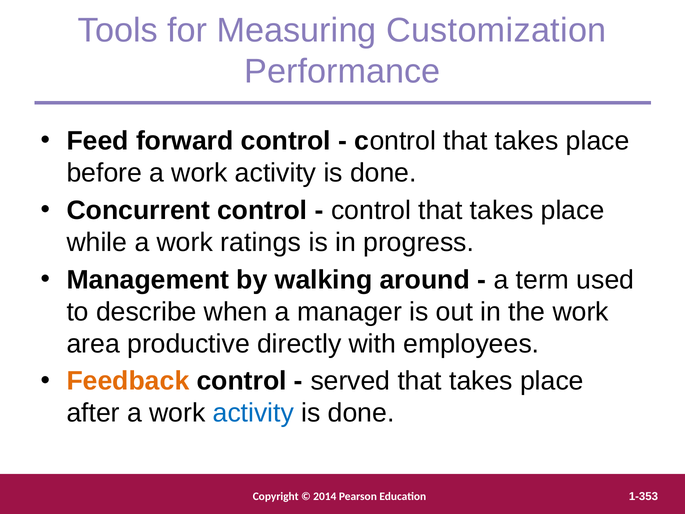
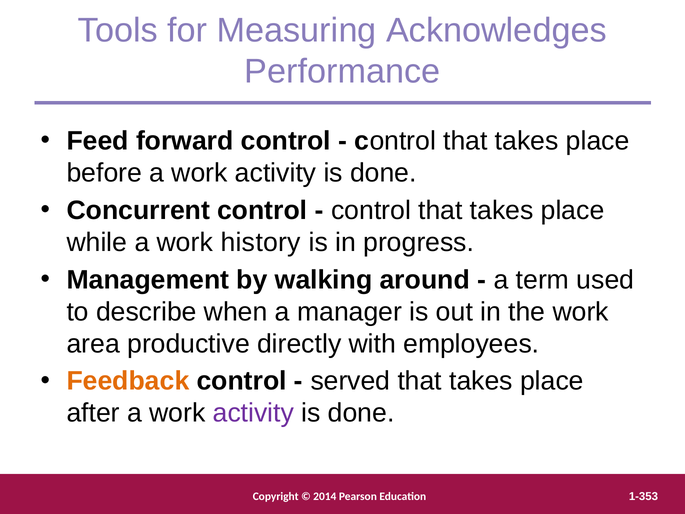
Customization: Customization -> Acknowledges
ratings: ratings -> history
activity at (253, 413) colour: blue -> purple
